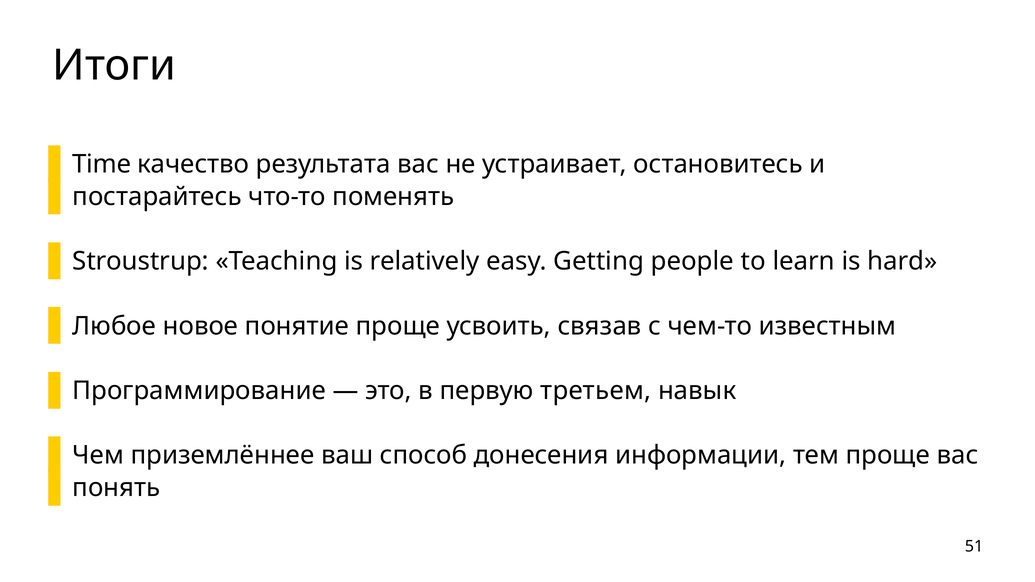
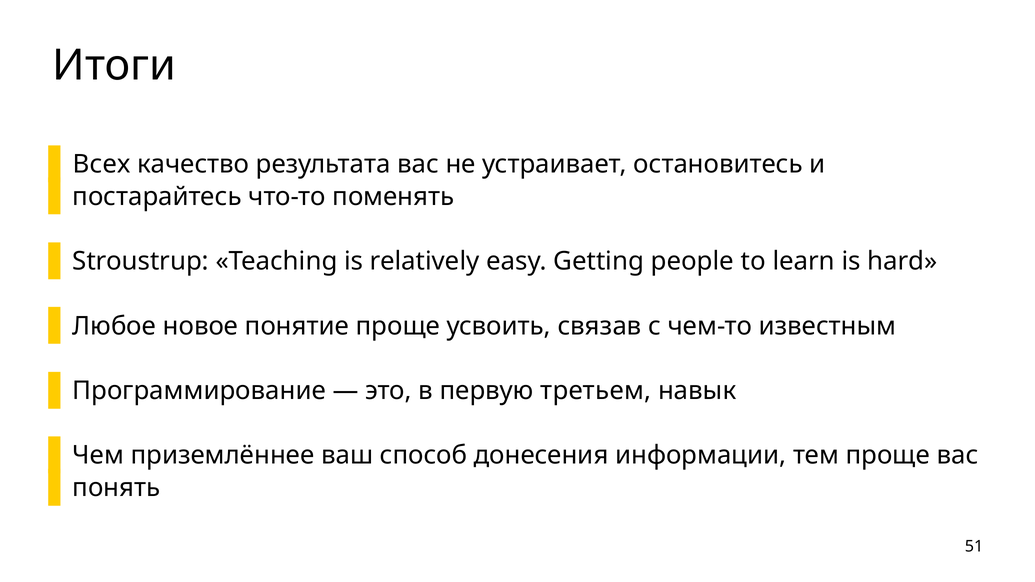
Time: Time -> Всех
